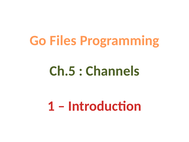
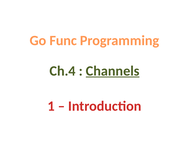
Files: Files -> Func
Ch.5: Ch.5 -> Ch.4
Channels underline: none -> present
